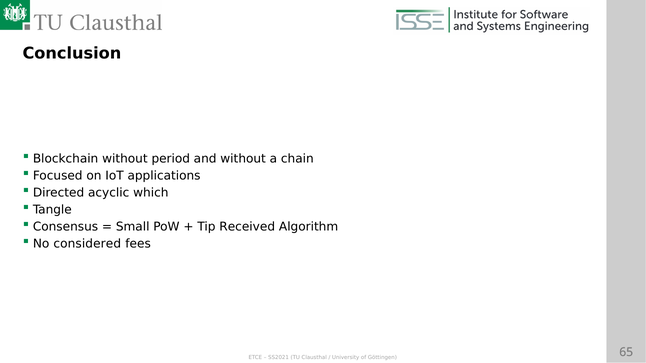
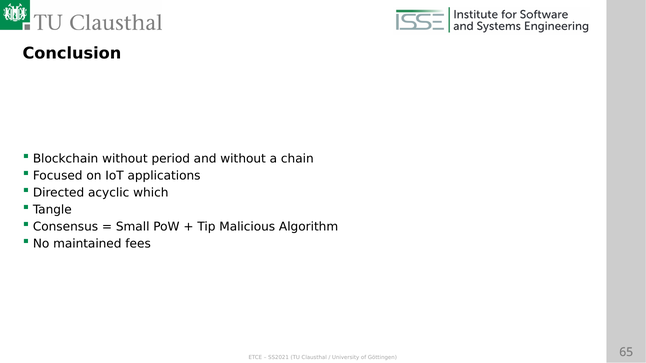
Received: Received -> Malicious
considered: considered -> maintained
